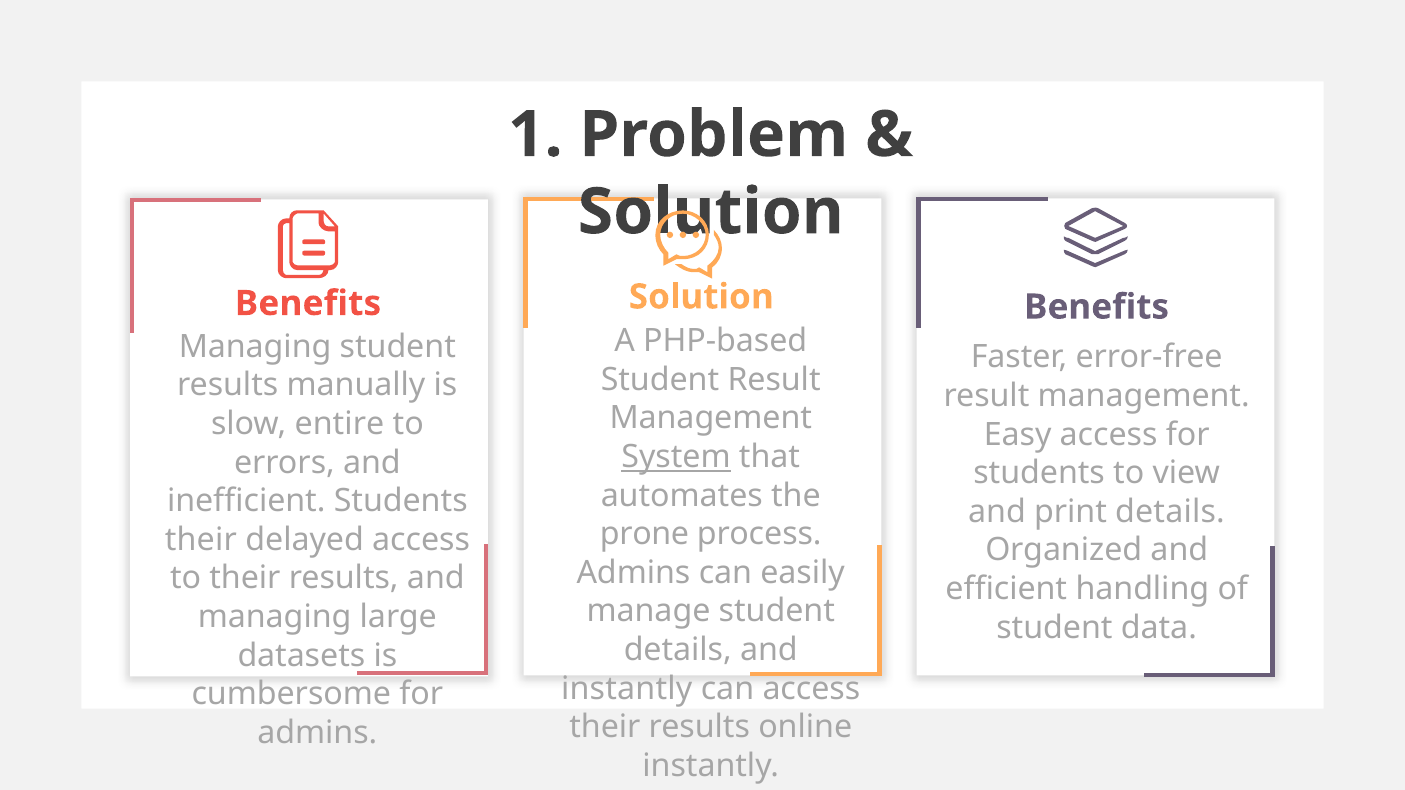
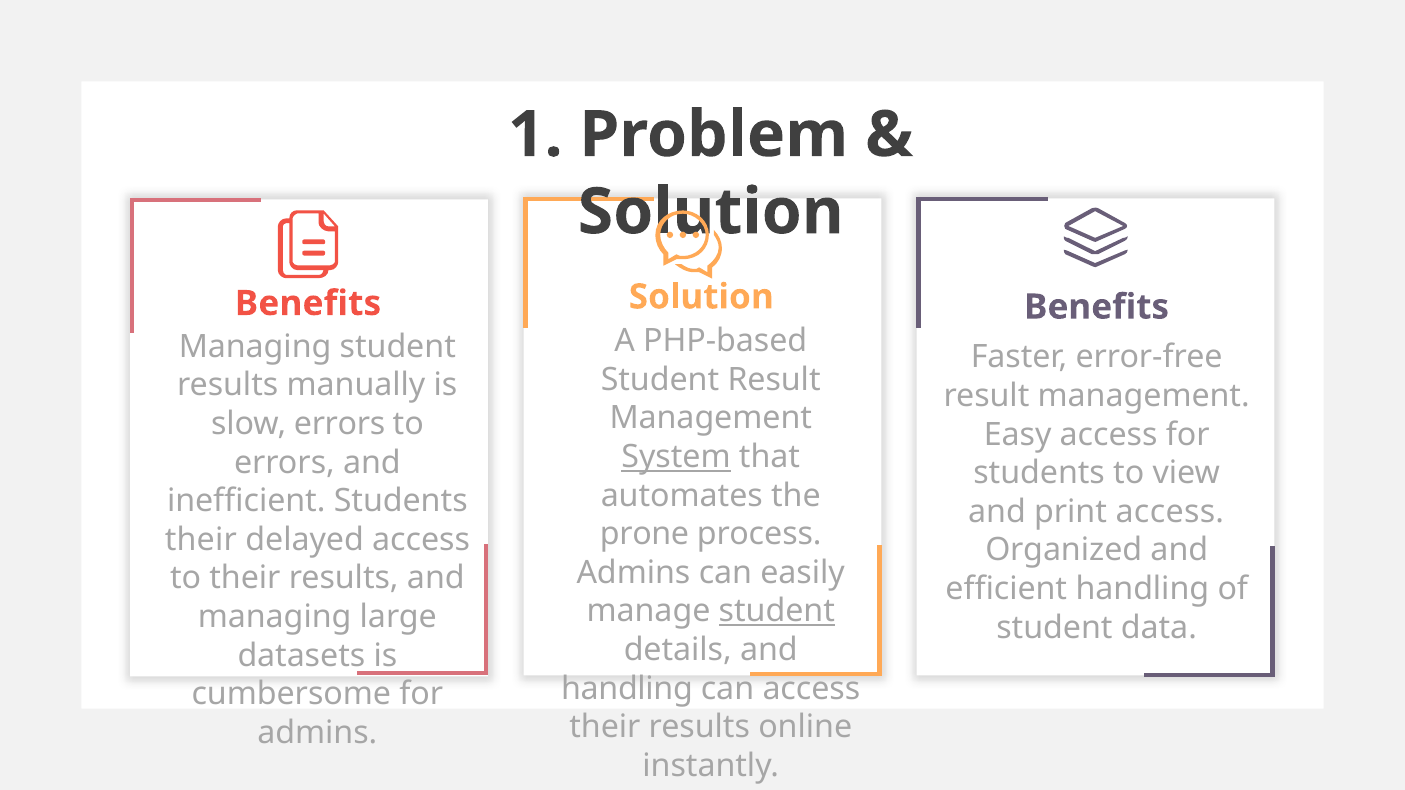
slow entire: entire -> errors
print details: details -> access
student at (777, 611) underline: none -> present
instantly at (627, 689): instantly -> handling
